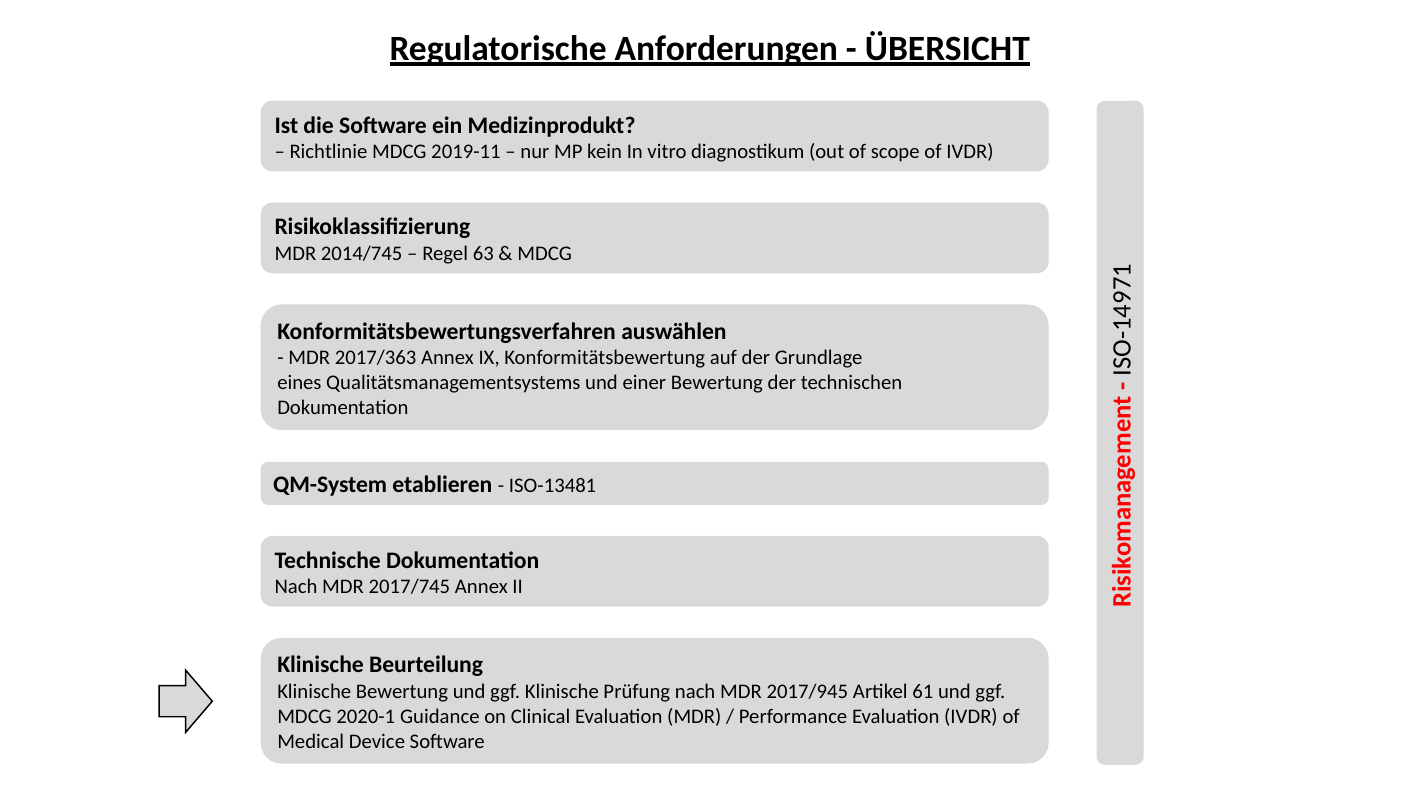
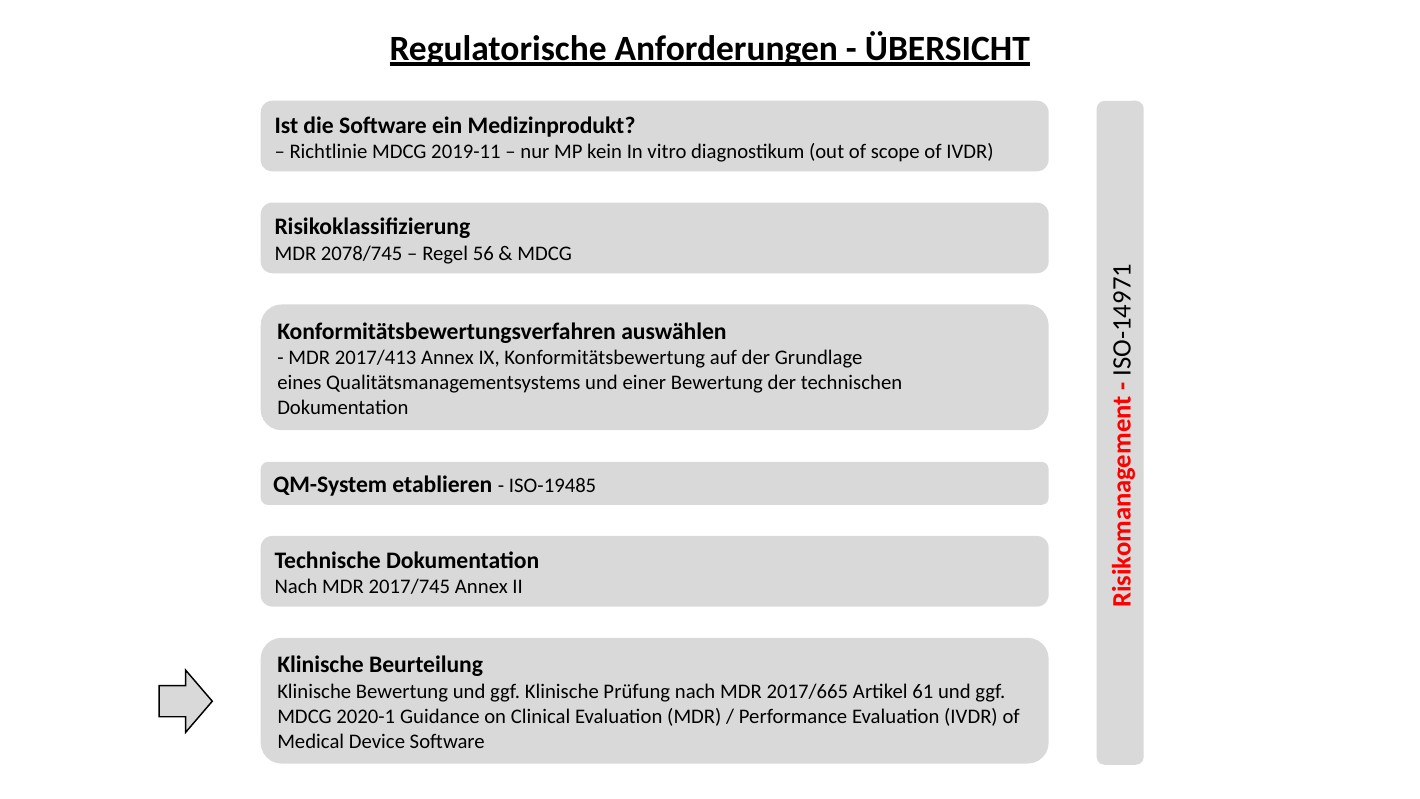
2014/745: 2014/745 -> 2078/745
63: 63 -> 56
2017/363: 2017/363 -> 2017/413
ISO-13481: ISO-13481 -> ISO-19485
2017/945: 2017/945 -> 2017/665
